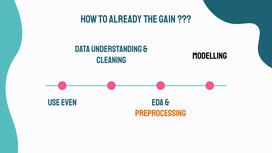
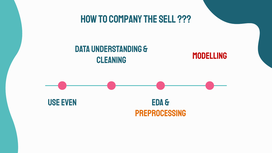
already: already -> company
gain: gain -> sell
modelling colour: black -> red
